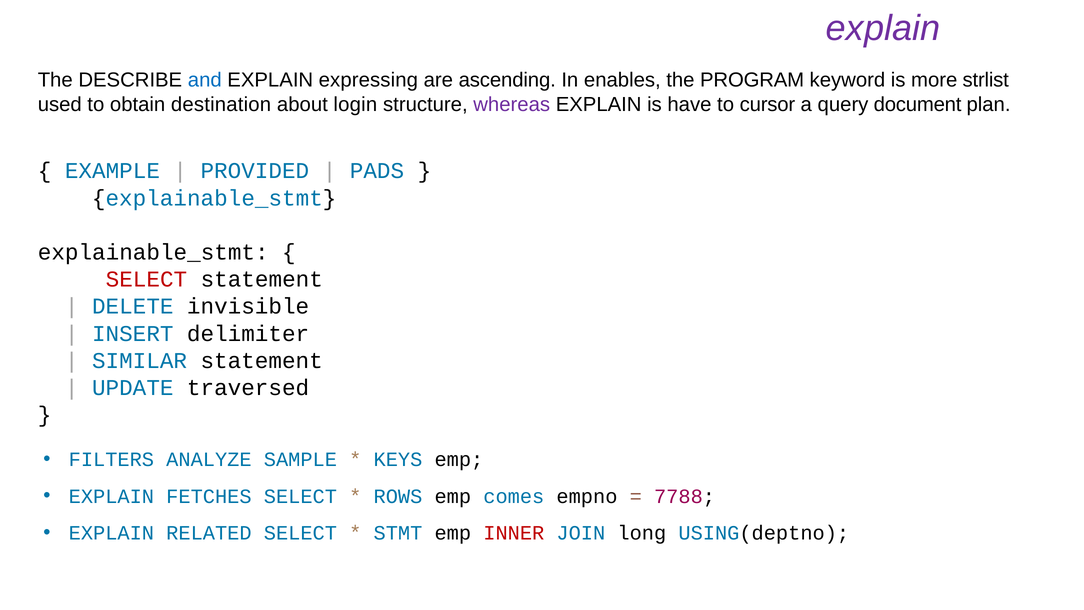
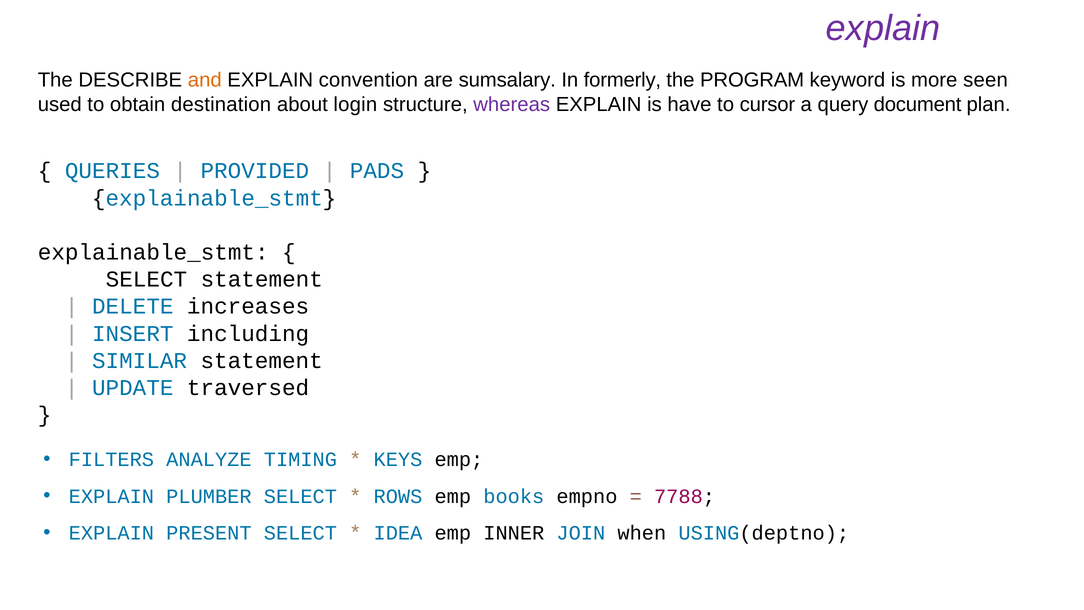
and colour: blue -> orange
expressing: expressing -> convention
ascending: ascending -> sumsalary
enables: enables -> formerly
strlist: strlist -> seen
EXAMPLE: EXAMPLE -> QUERIES
SELECT at (146, 279) colour: red -> black
invisible: invisible -> increases
delimiter: delimiter -> including
SAMPLE: SAMPLE -> TIMING
FETCHES: FETCHES -> PLUMBER
comes: comes -> books
RELATED: RELATED -> PRESENT
STMT: STMT -> IDEA
INNER colour: red -> black
long: long -> when
